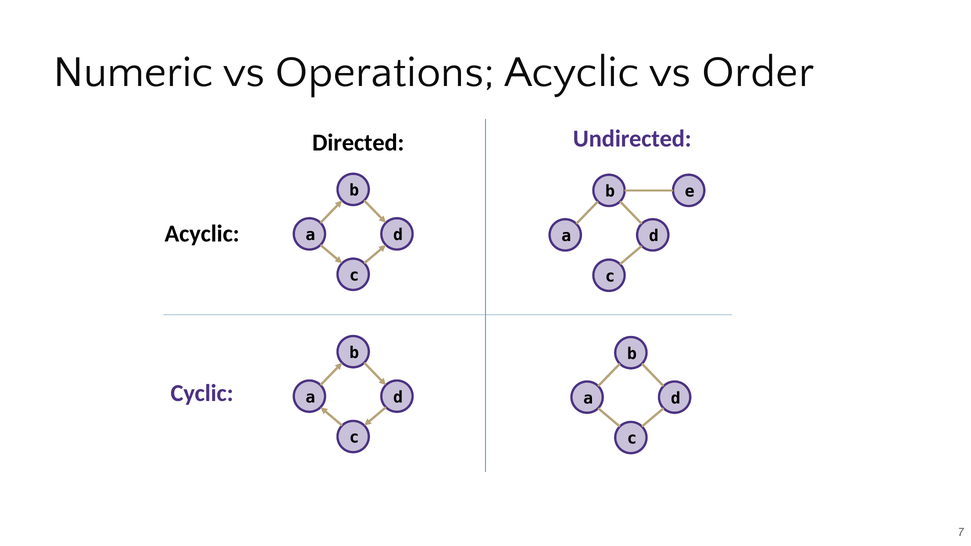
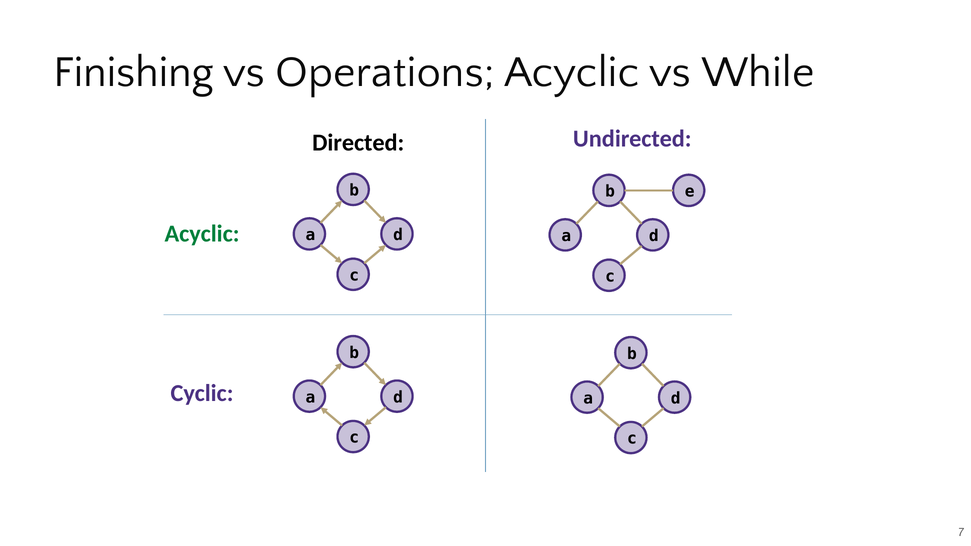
Numeric: Numeric -> Finishing
Order: Order -> While
Acyclic at (202, 234) colour: black -> green
